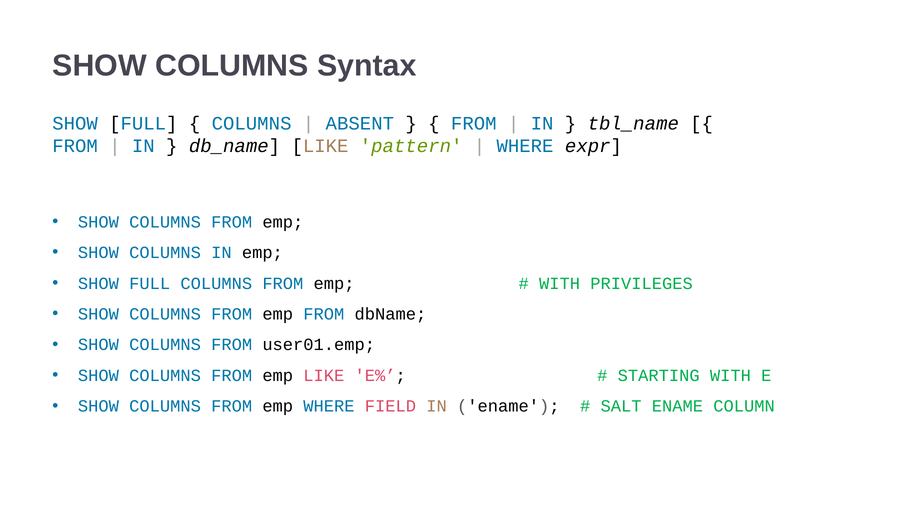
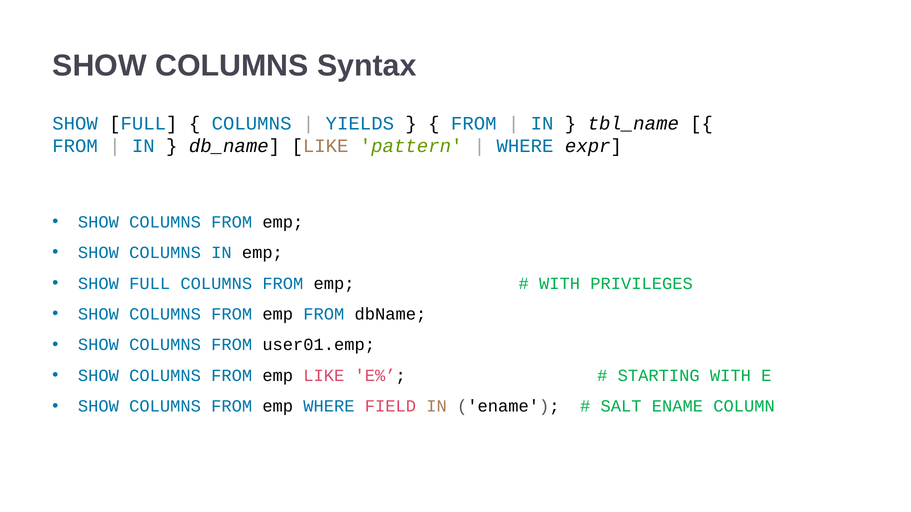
ABSENT: ABSENT -> YIELDS
